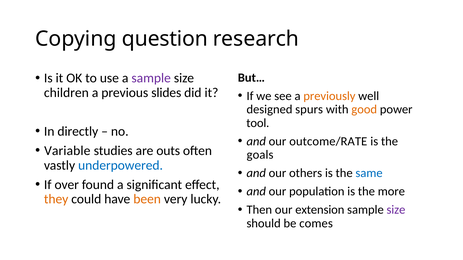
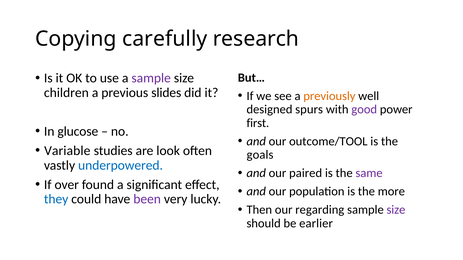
question: question -> carefully
good colour: orange -> purple
tool: tool -> first
directly: directly -> glucose
outcome/RATE: outcome/RATE -> outcome/TOOL
outs: outs -> look
others: others -> paired
same colour: blue -> purple
they colour: orange -> blue
been colour: orange -> purple
extension: extension -> regarding
comes: comes -> earlier
